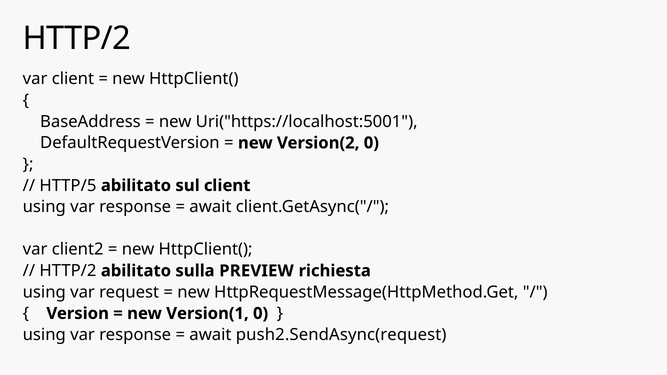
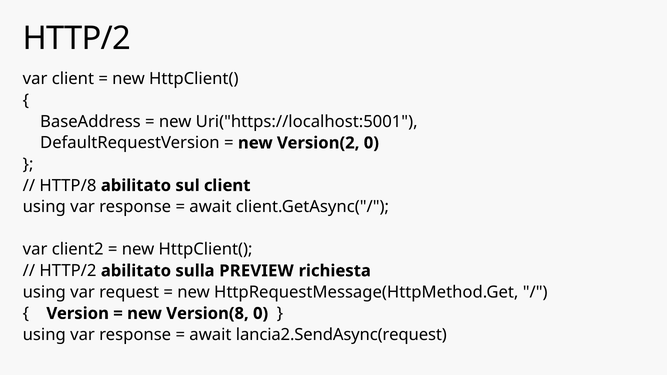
HTTP/5: HTTP/5 -> HTTP/8
Version(1: Version(1 -> Version(8
push2.SendAsync(request: push2.SendAsync(request -> lancia2.SendAsync(request
